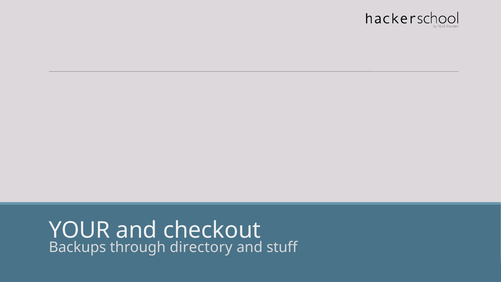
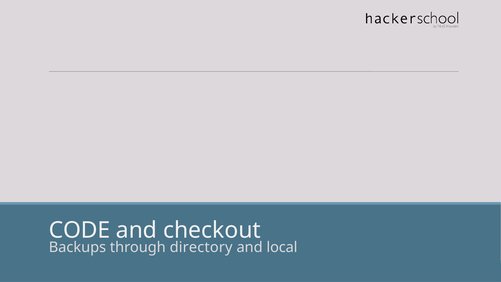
YOUR: YOUR -> CODE
stuff: stuff -> local
